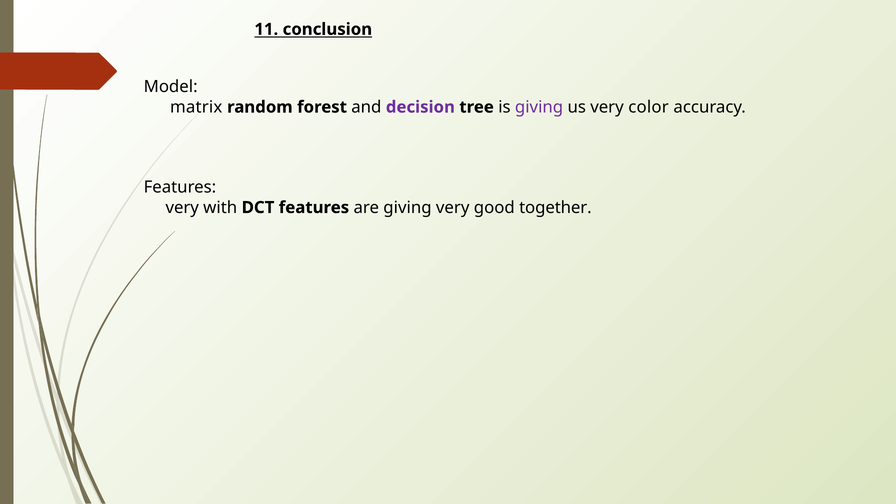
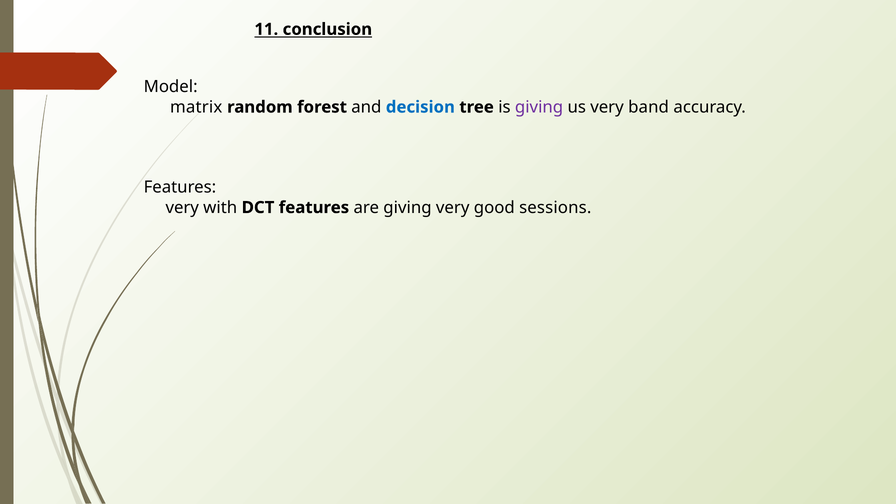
decision colour: purple -> blue
color: color -> band
together: together -> sessions
